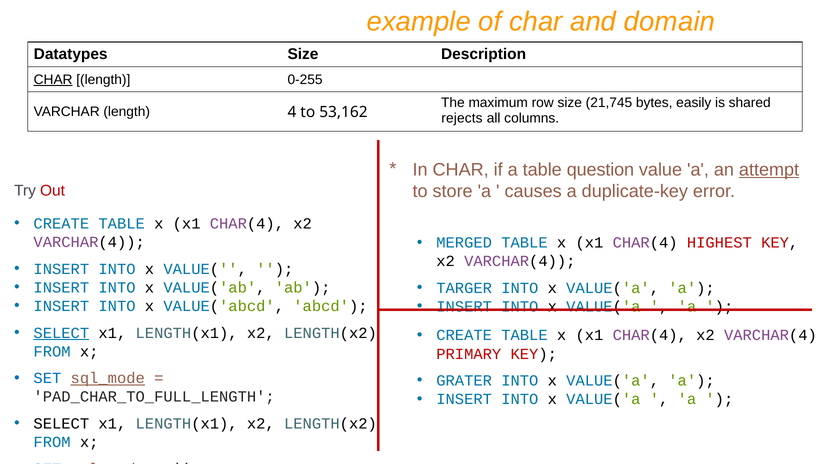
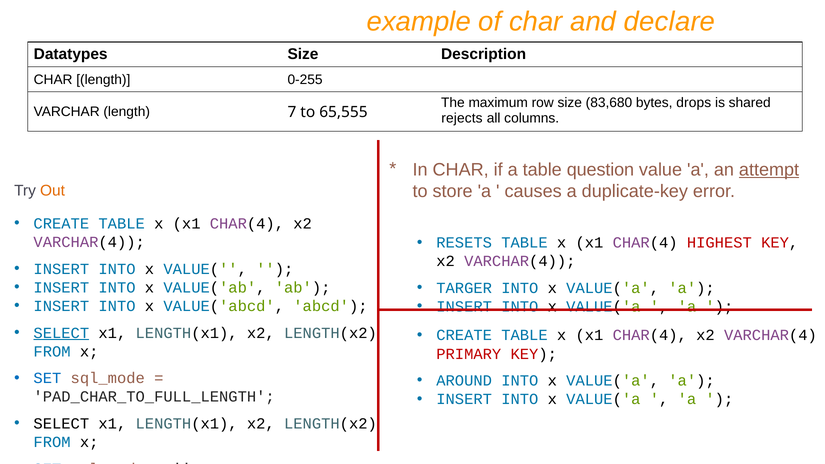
domain: domain -> declare
CHAR at (53, 80) underline: present -> none
21,745: 21,745 -> 83,680
easily: easily -> drops
4: 4 -> 7
53,162: 53,162 -> 65,555
Out colour: red -> orange
MERGED: MERGED -> RESETS
sql_mode at (108, 378) underline: present -> none
GRATER: GRATER -> AROUND
